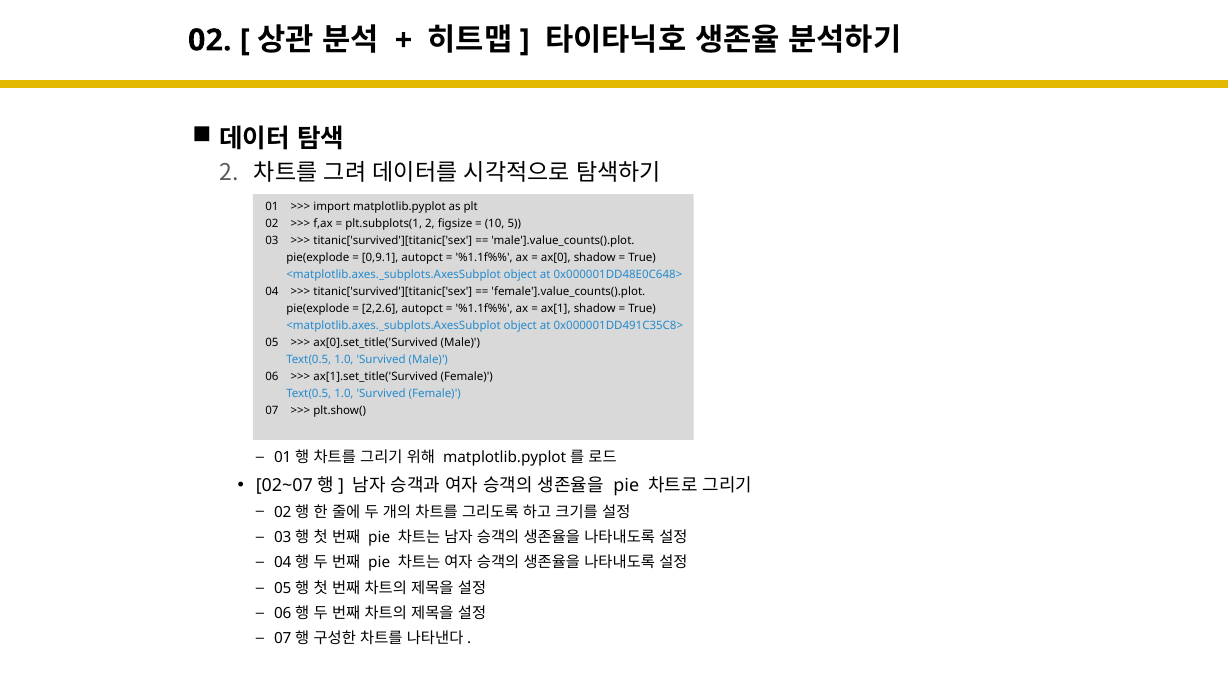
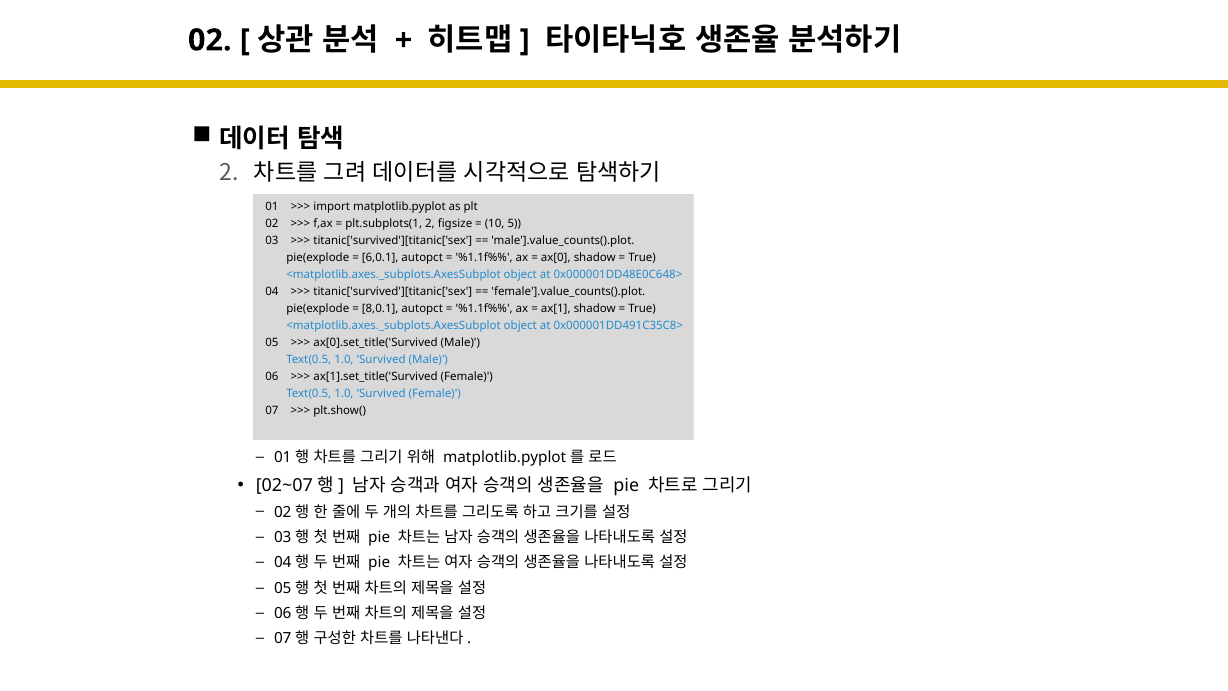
0,9.1: 0,9.1 -> 6,0.1
2,2.6: 2,2.6 -> 8,0.1
